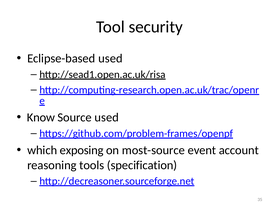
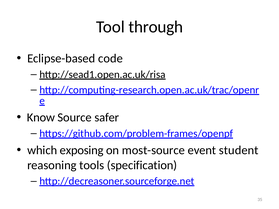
security: security -> through
Eclipse-based used: used -> code
Source used: used -> safer
account: account -> student
